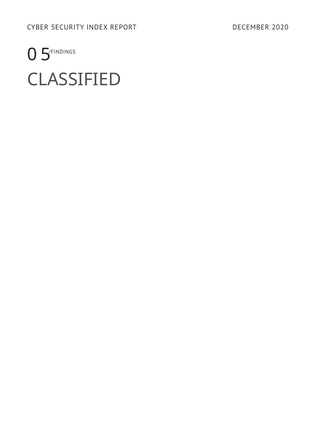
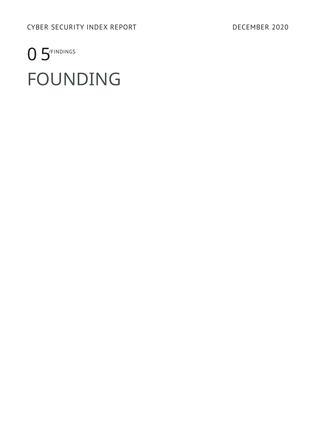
CLASSIFIED: CLASSIFIED -> FOUNDING
